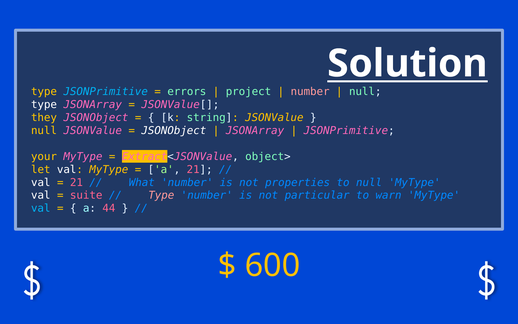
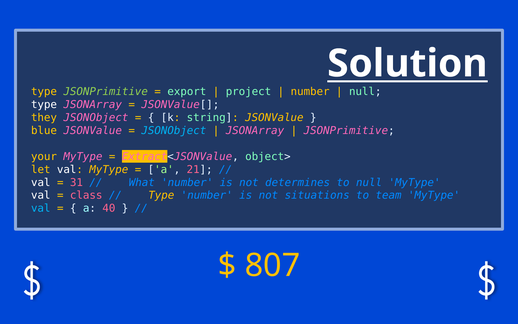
JSONPrimitive at (106, 92) colour: light blue -> light green
errors: errors -> export
number at (310, 92) colour: pink -> yellow
null at (44, 131): null -> blue
JSONObject at (174, 131) colour: white -> light blue
21 at (76, 182): 21 -> 31
properties: properties -> determines
suite: suite -> class
Type at (161, 195) colour: pink -> yellow
particular: particular -> situations
warn: warn -> team
44: 44 -> 40
600: 600 -> 807
